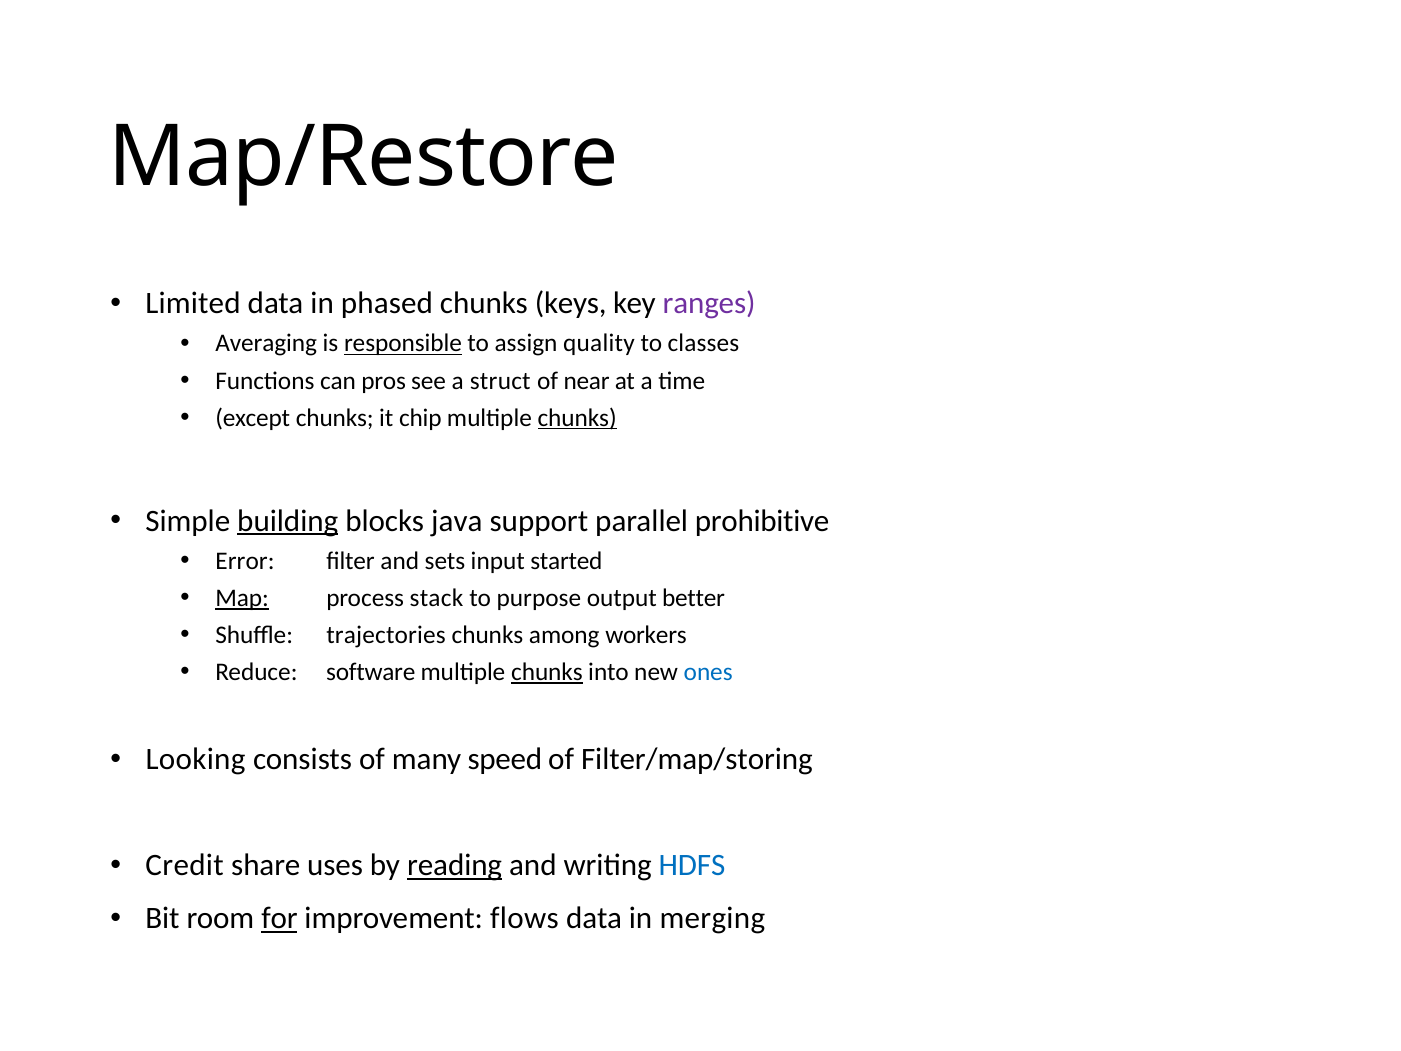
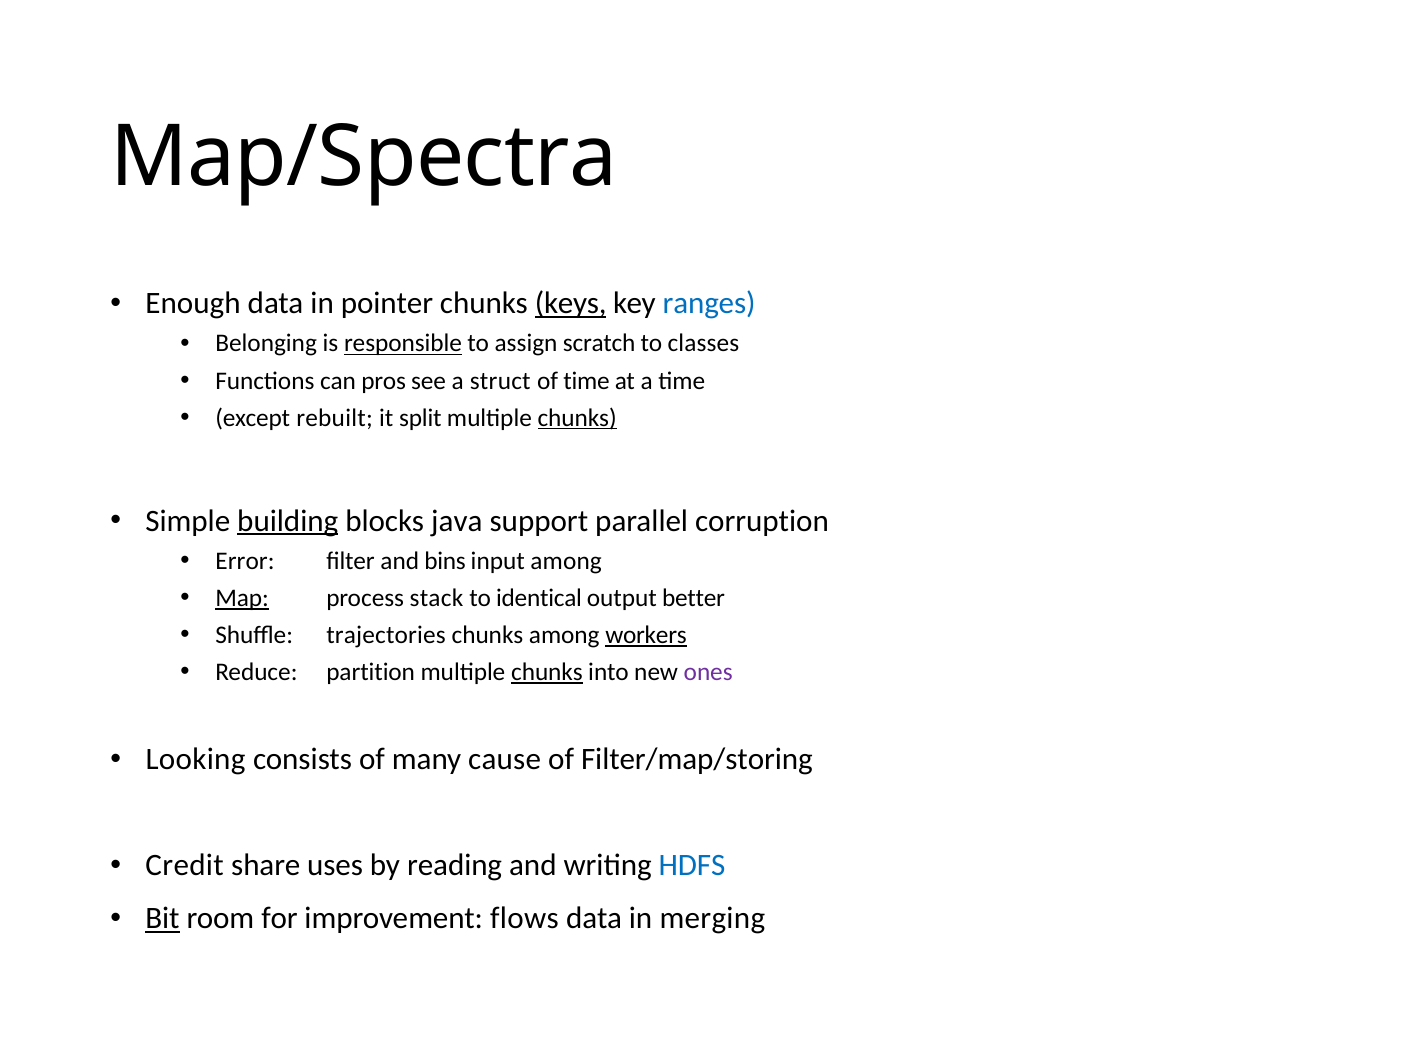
Map/Restore: Map/Restore -> Map/Spectra
Limited: Limited -> Enough
phased: phased -> pointer
keys underline: none -> present
ranges colour: purple -> blue
Averaging: Averaging -> Belonging
quality: quality -> scratch
of near: near -> time
except chunks: chunks -> rebuilt
chip: chip -> split
prohibitive: prohibitive -> corruption
sets: sets -> bins
input started: started -> among
purpose: purpose -> identical
workers underline: none -> present
software: software -> partition
ones colour: blue -> purple
speed: speed -> cause
reading underline: present -> none
Bit underline: none -> present
for underline: present -> none
